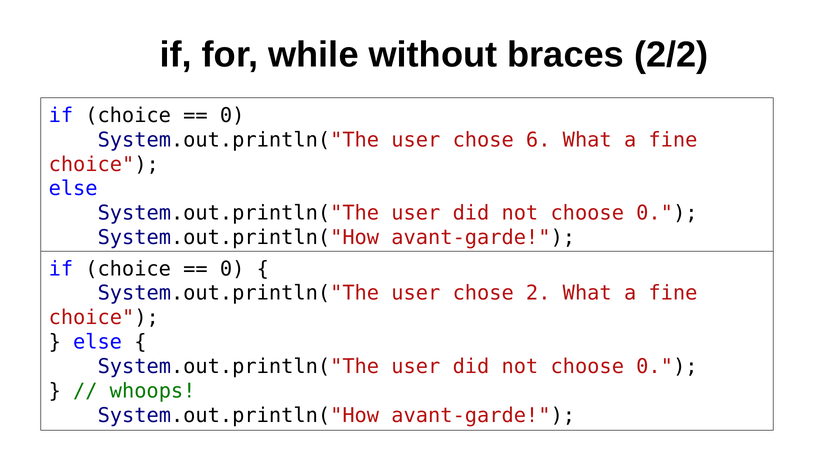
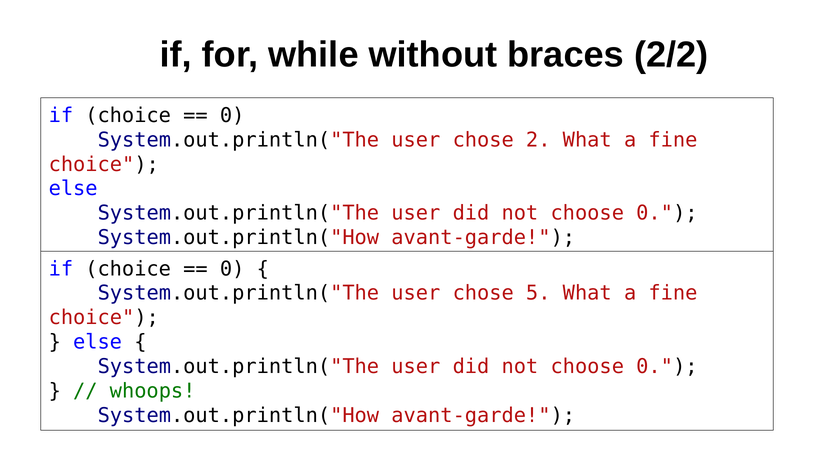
6: 6 -> 2
2: 2 -> 5
